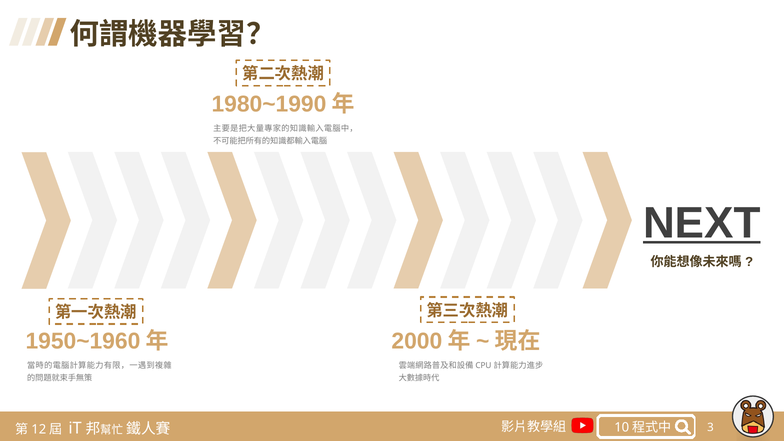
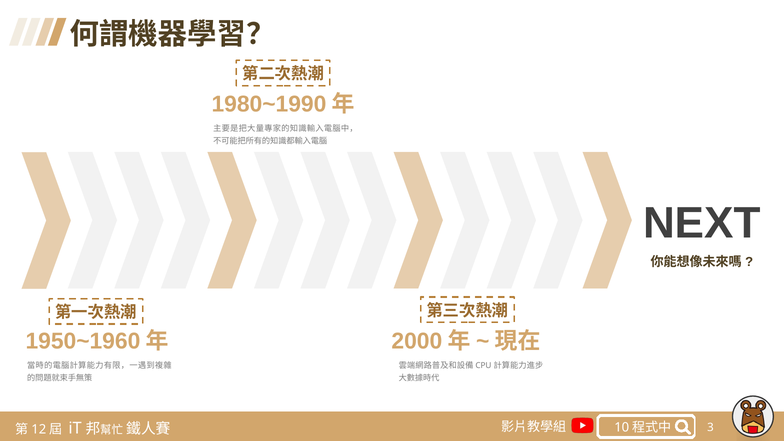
NEXT underline: present -> none
